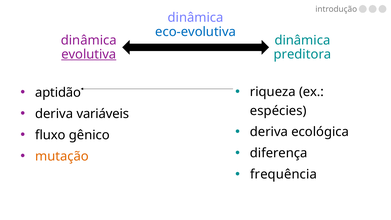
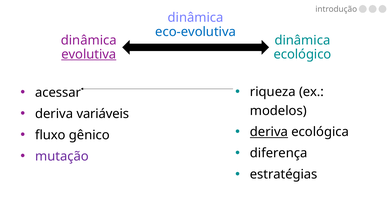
preditora: preditora -> ecológico
aptidão: aptidão -> acessar
espécies: espécies -> modelos
deriva at (269, 132) underline: none -> present
mutação colour: orange -> purple
frequência: frequência -> estratégias
